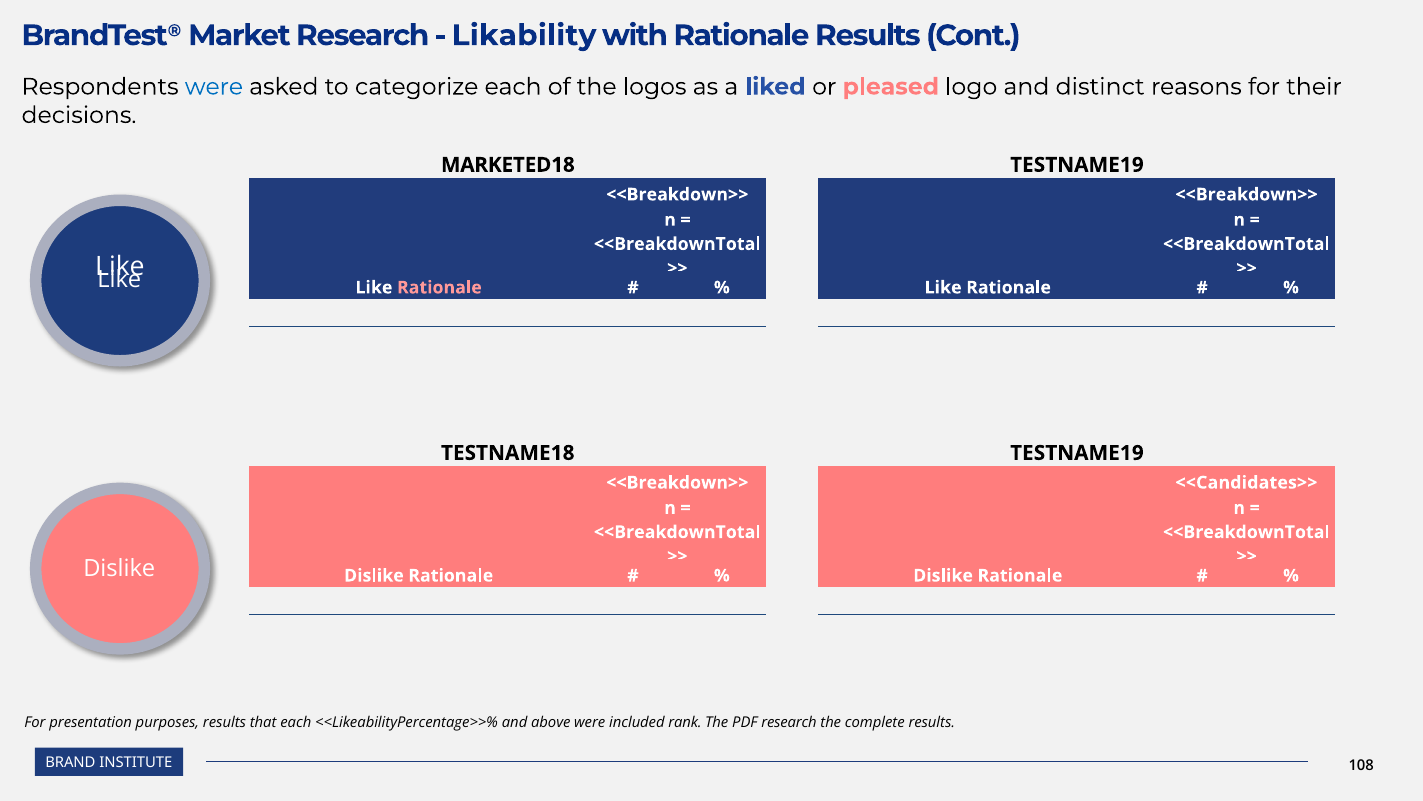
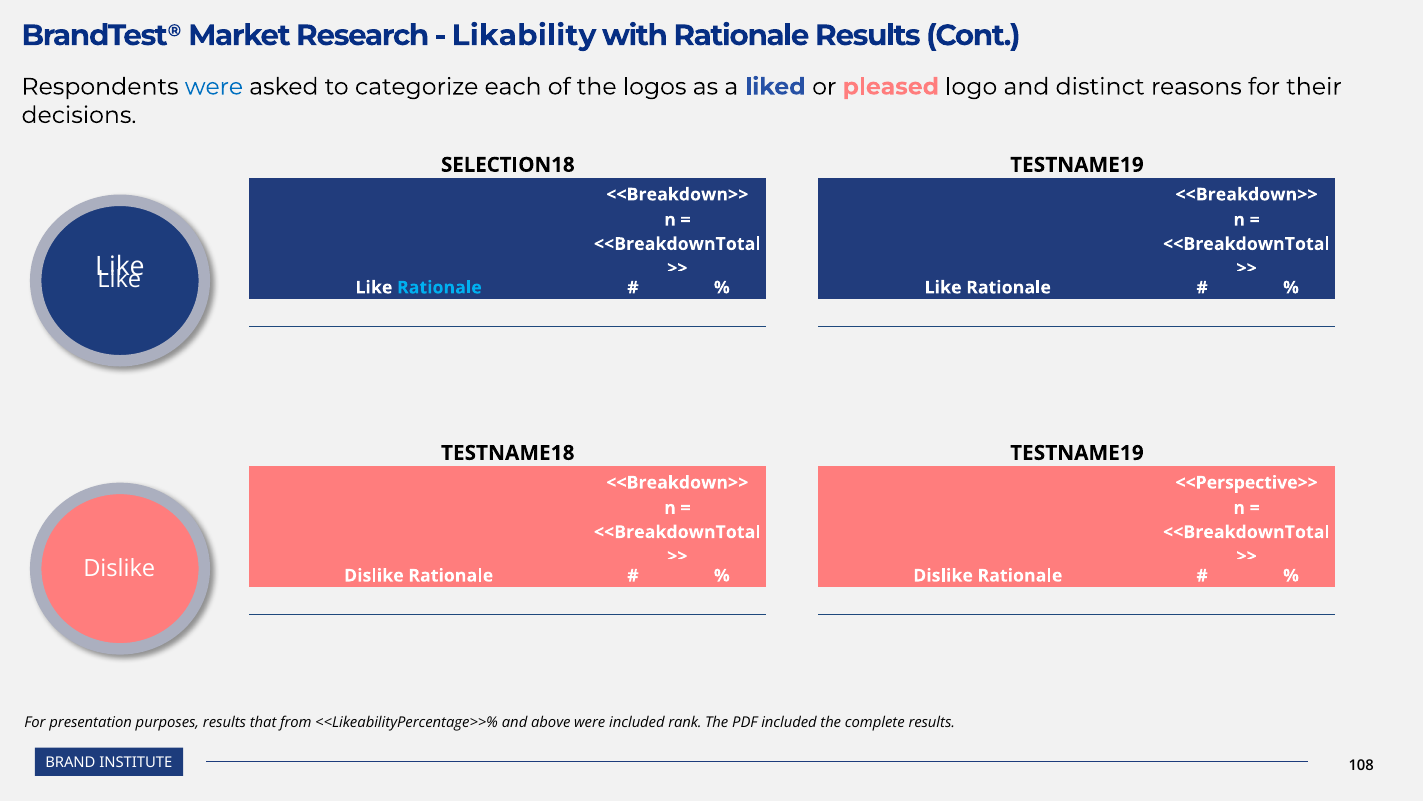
MARKETED18: MARKETED18 -> SELECTION18
Rationale at (439, 287) colour: pink -> light blue
<<Candidates>>: <<Candidates>> -> <<Perspective>>
that each: each -> from
PDF research: research -> included
